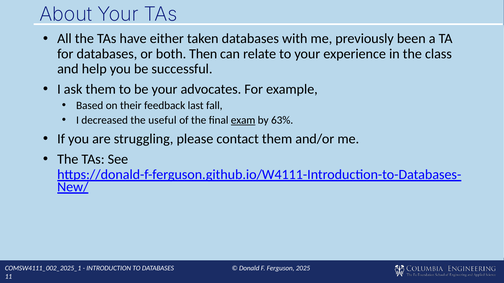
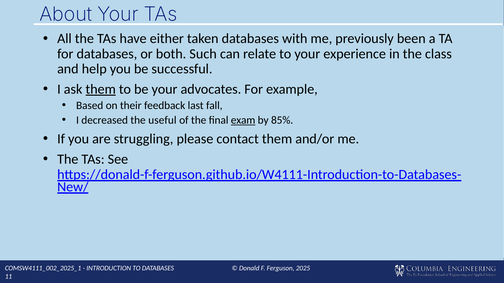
Then: Then -> Such
them at (101, 89) underline: none -> present
63%: 63% -> 85%
